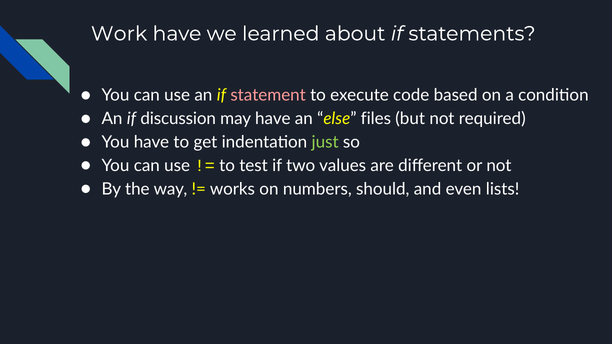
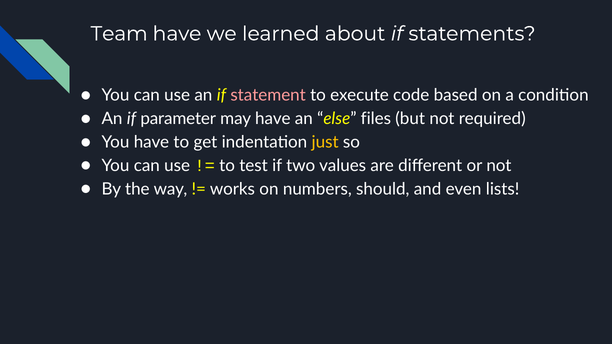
Work: Work -> Team
discussion: discussion -> parameter
just colour: light green -> yellow
